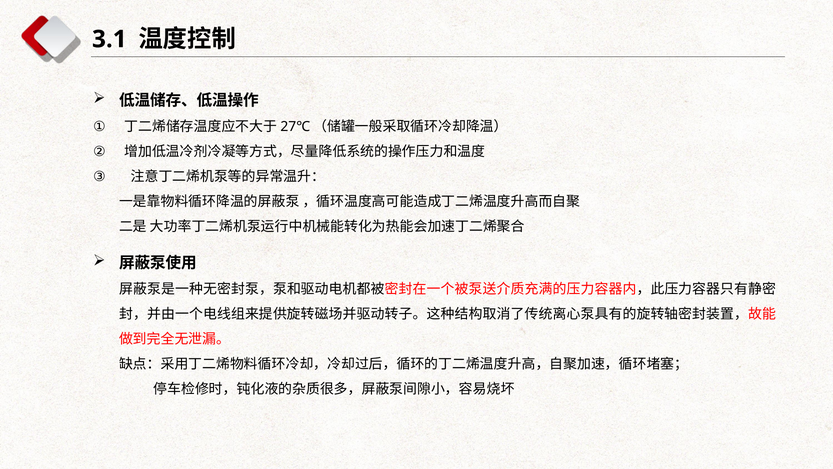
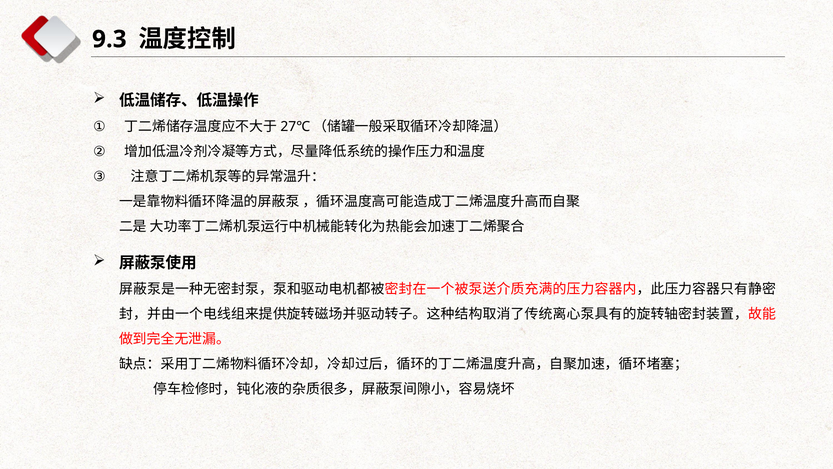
3.1: 3.1 -> 9.3
